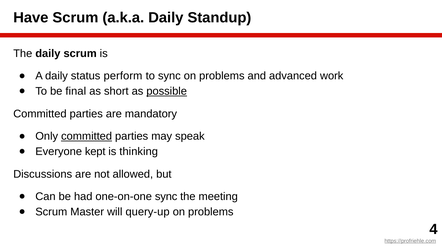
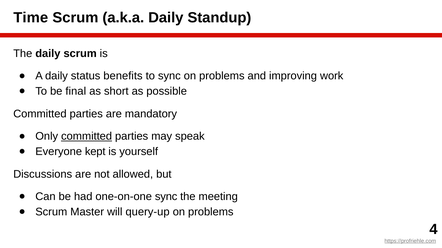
Have: Have -> Time
perform: perform -> benefits
advanced: advanced -> improving
possible underline: present -> none
thinking: thinking -> yourself
